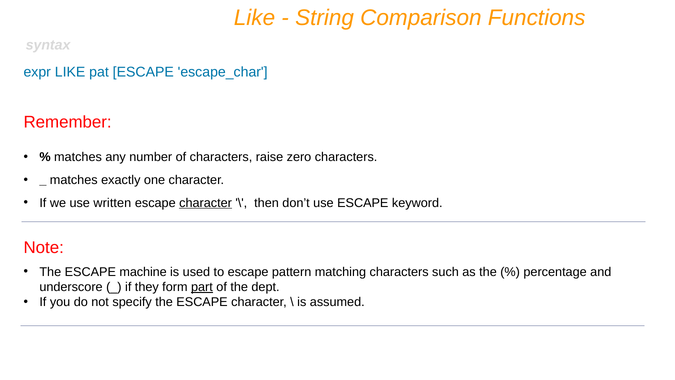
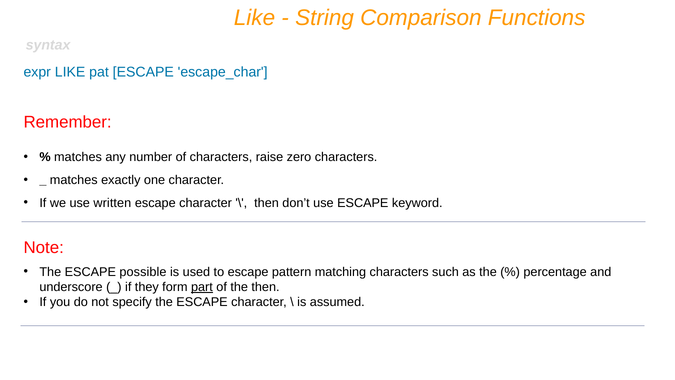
character at (206, 203) underline: present -> none
machine: machine -> possible
the dept: dept -> then
